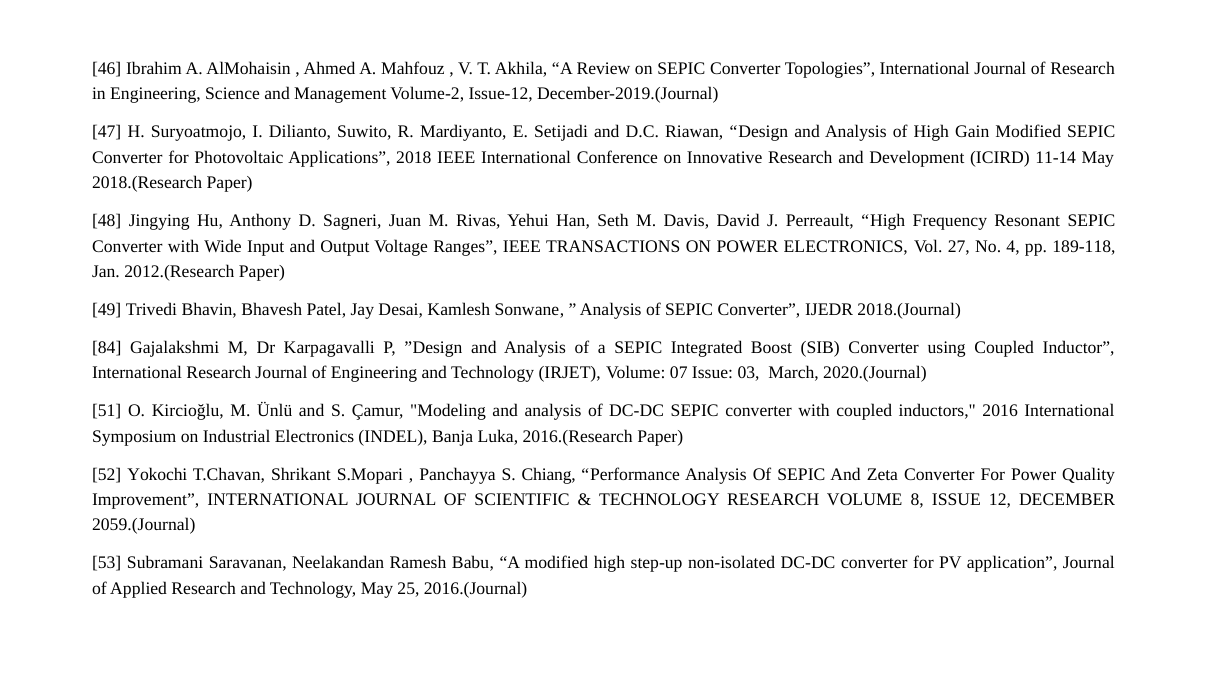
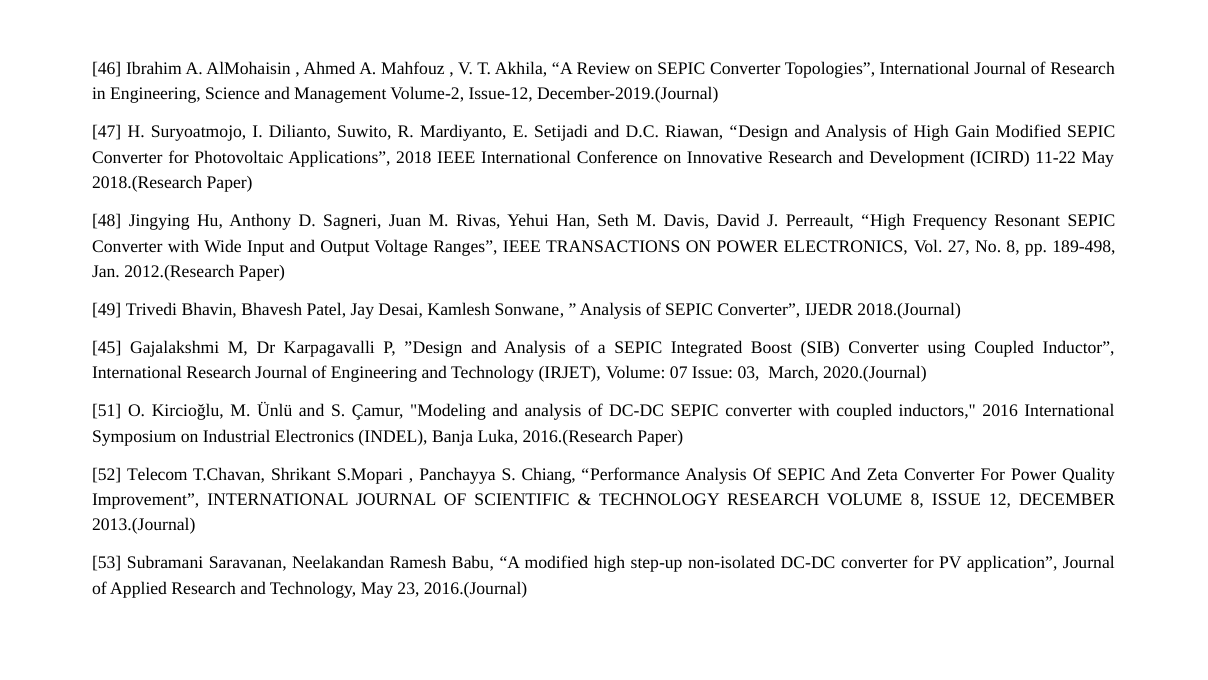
11-14: 11-14 -> 11-22
No 4: 4 -> 8
189-118: 189-118 -> 189-498
84: 84 -> 45
Yokochi: Yokochi -> Telecom
2059.(Journal: 2059.(Journal -> 2013.(Journal
25: 25 -> 23
